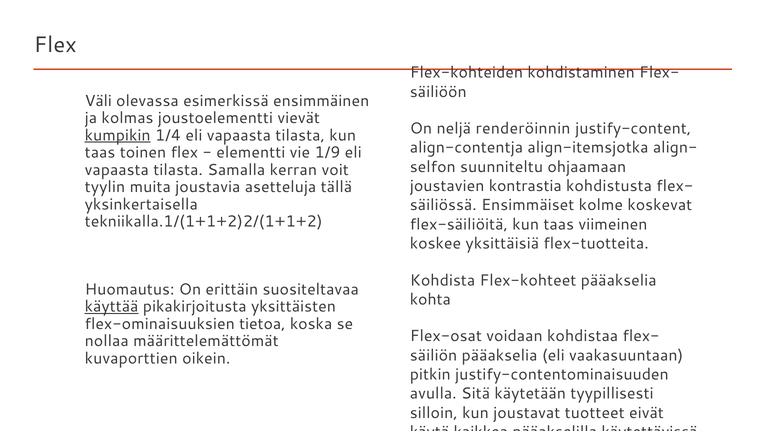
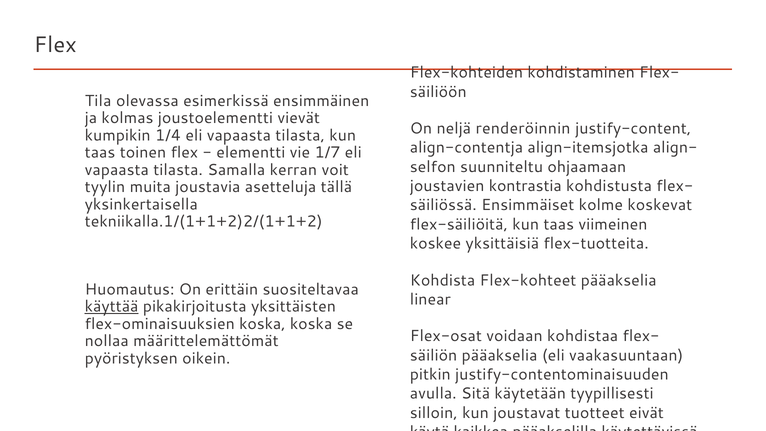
Väli: Väli -> Tila
kumpikin underline: present -> none
1/9: 1/9 -> 1/7
kohta: kohta -> linear
flex-ominaisuuksien tietoa: tietoa -> koska
kuvaporttien: kuvaporttien -> pyöristyksen
